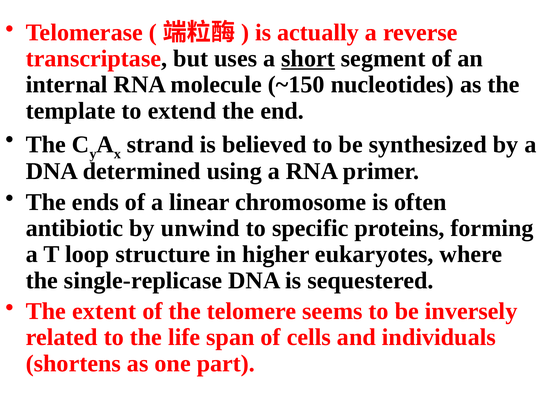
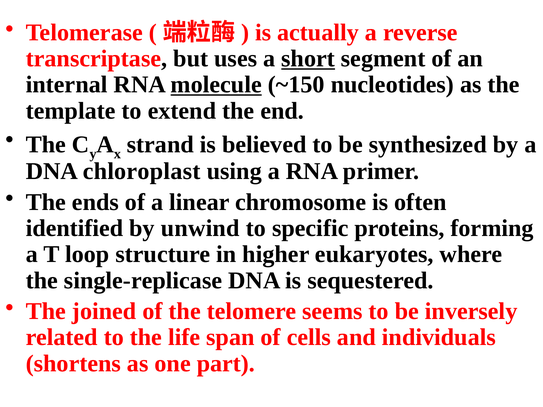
molecule underline: none -> present
determined: determined -> chloroplast
antibiotic: antibiotic -> identified
extent: extent -> joined
